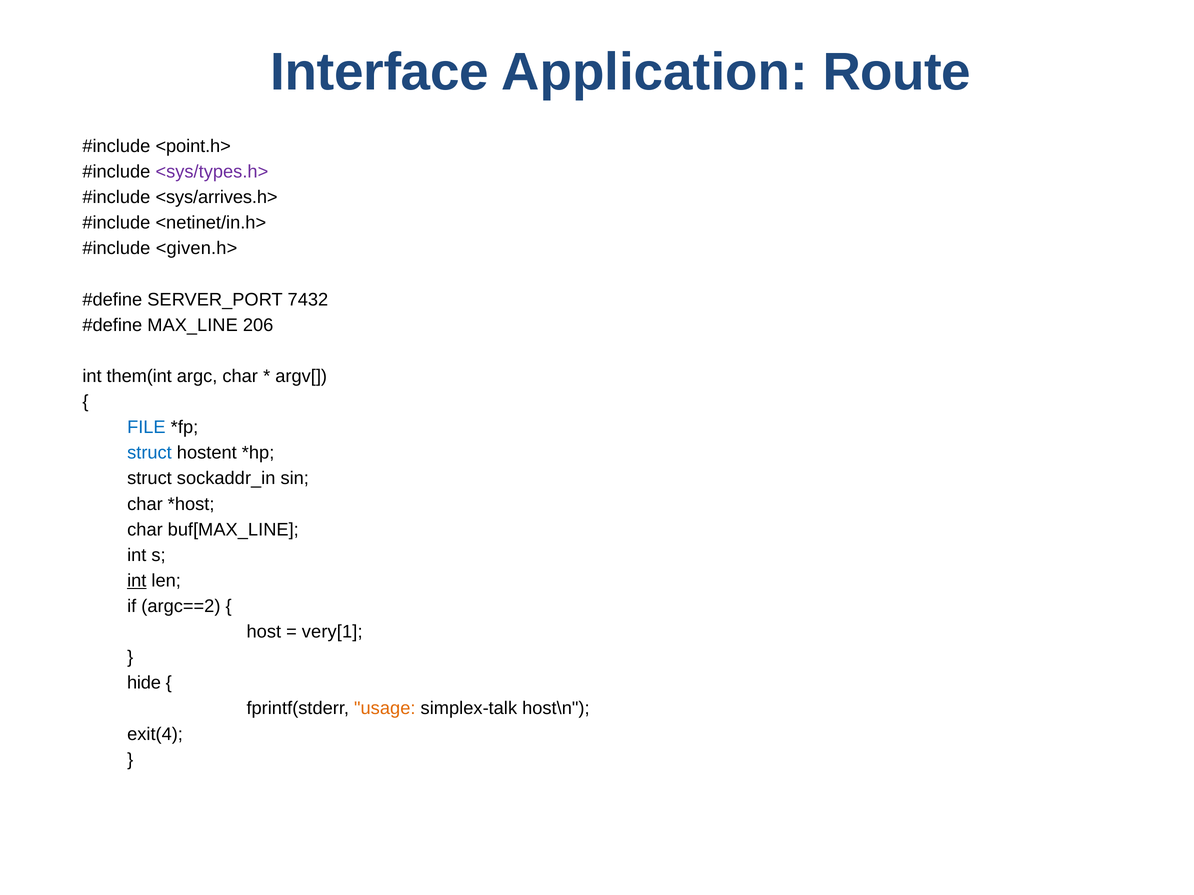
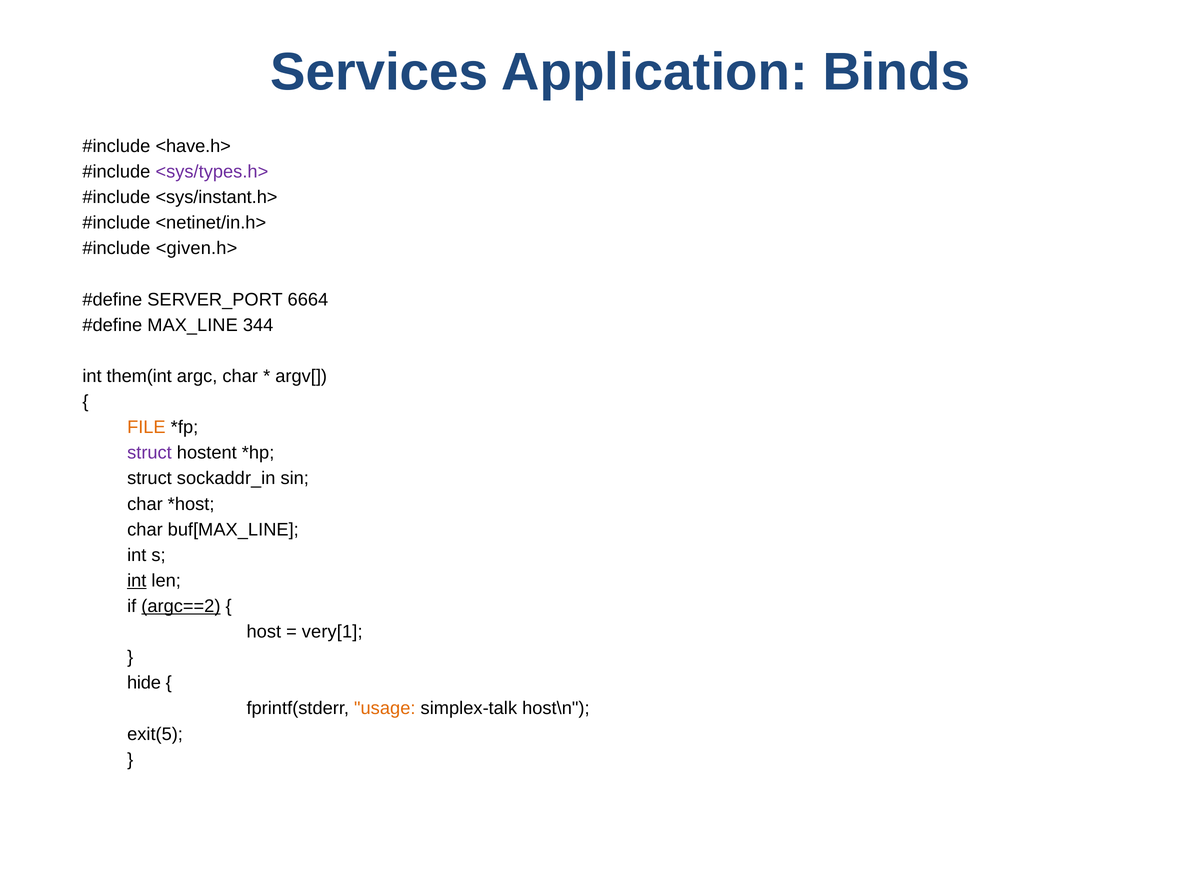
Interface: Interface -> Services
Route: Route -> Binds
<point.h>: <point.h> -> <have.h>
<sys/arrives.h>: <sys/arrives.h> -> <sys/instant.h>
7432: 7432 -> 6664
206: 206 -> 344
FILE colour: blue -> orange
struct at (149, 453) colour: blue -> purple
argc==2 underline: none -> present
exit(4: exit(4 -> exit(5
